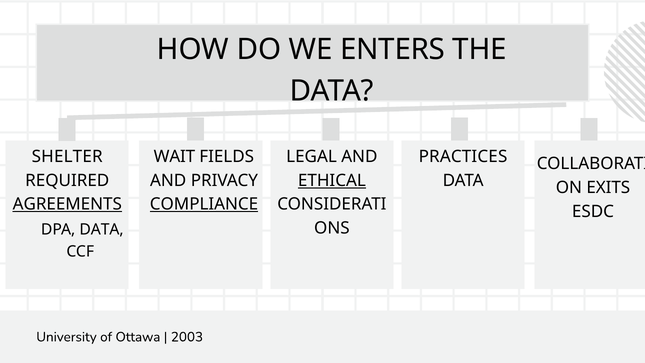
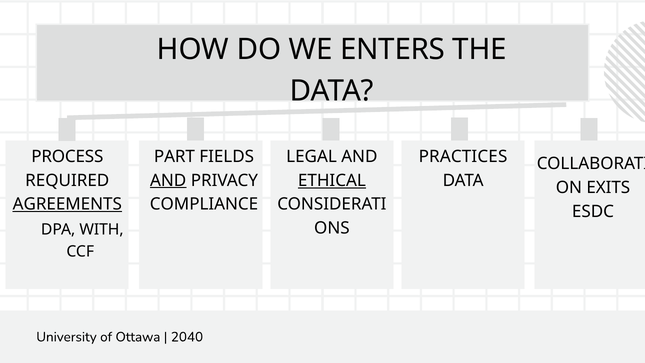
SHELTER: SHELTER -> PROCESS
WAIT: WAIT -> PART
AND at (168, 180) underline: none -> present
COMPLIANCE underline: present -> none
DPA DATA: DATA -> WITH
2003: 2003 -> 2040
